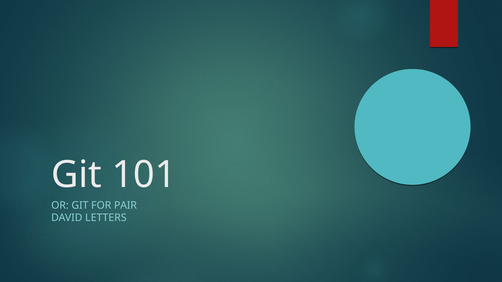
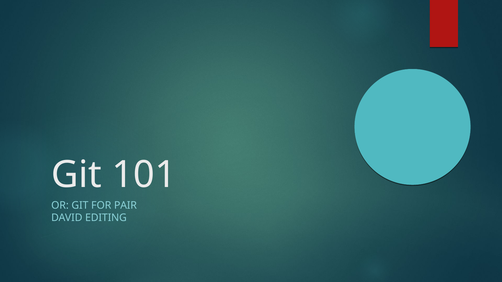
LETTERS: LETTERS -> EDITING
